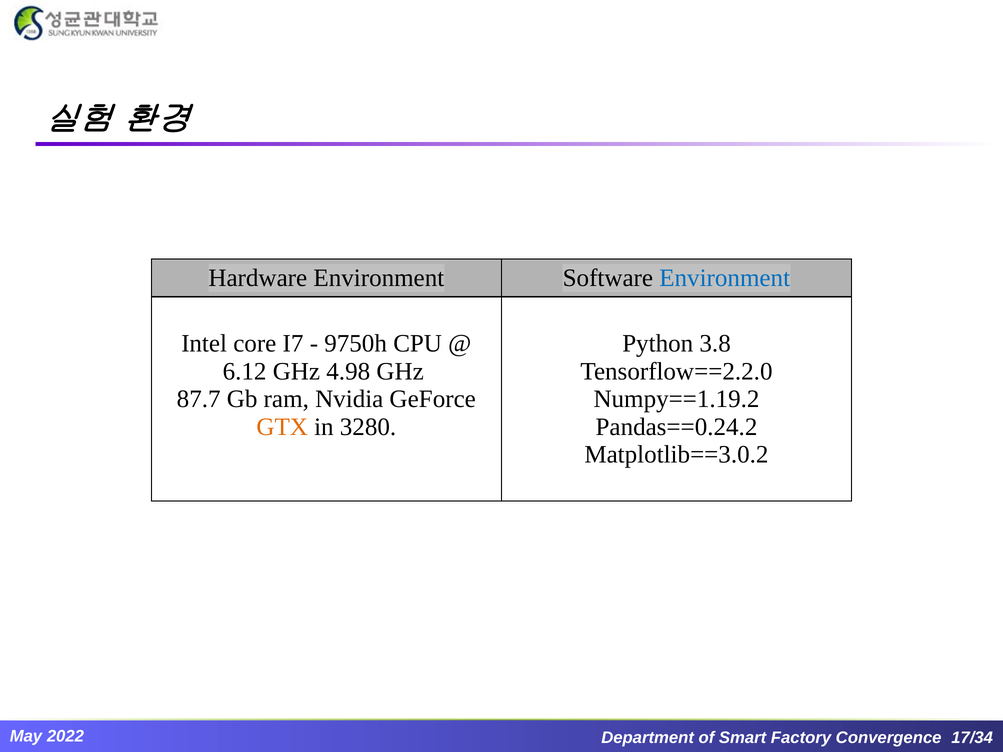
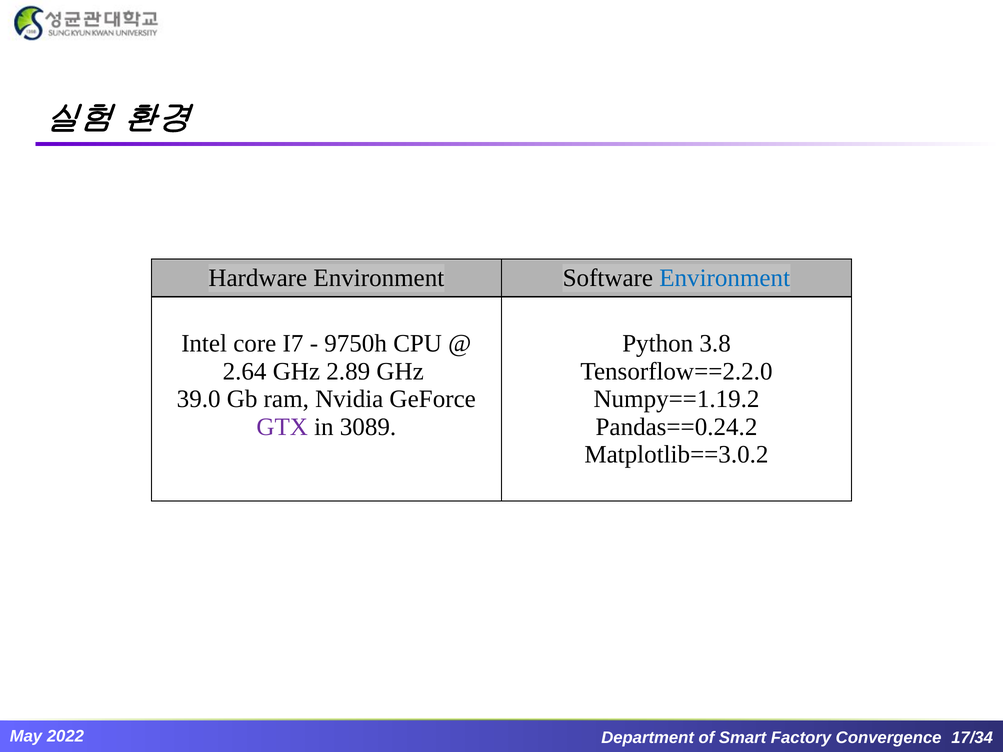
6.12: 6.12 -> 2.64
4.98: 4.98 -> 2.89
87.7: 87.7 -> 39.0
GTX colour: orange -> purple
3280: 3280 -> 3089
